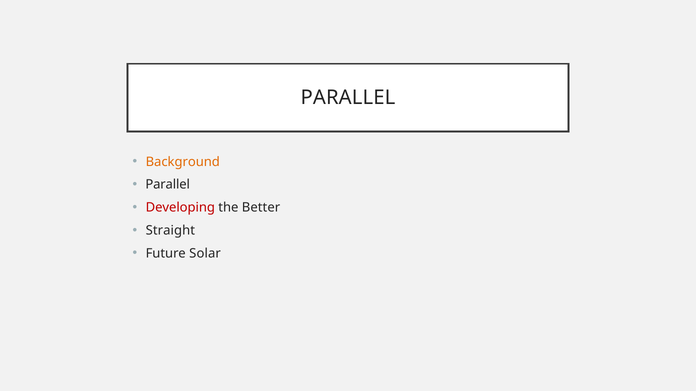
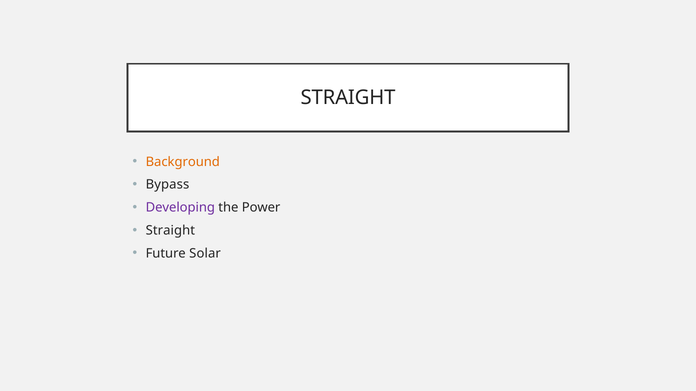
PARALLEL at (348, 98): PARALLEL -> STRAIGHT
Parallel at (168, 185): Parallel -> Bypass
Developing colour: red -> purple
Better: Better -> Power
